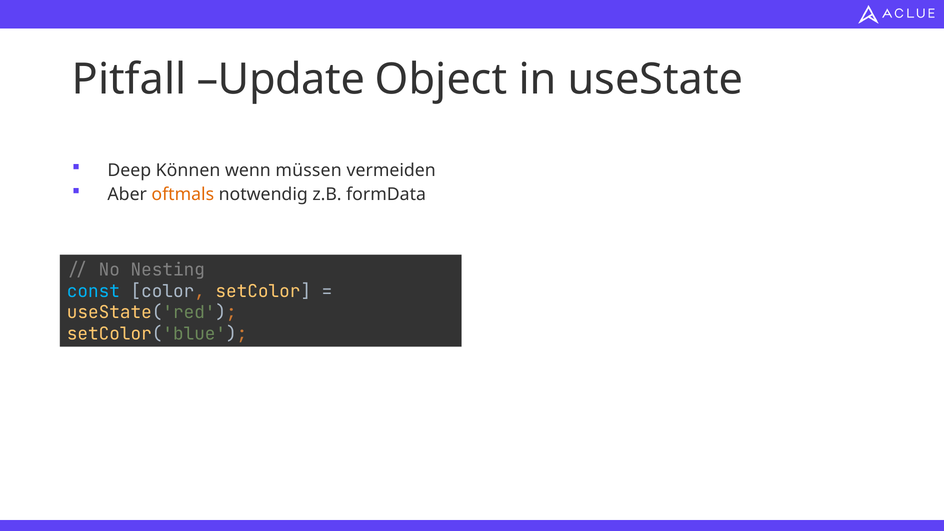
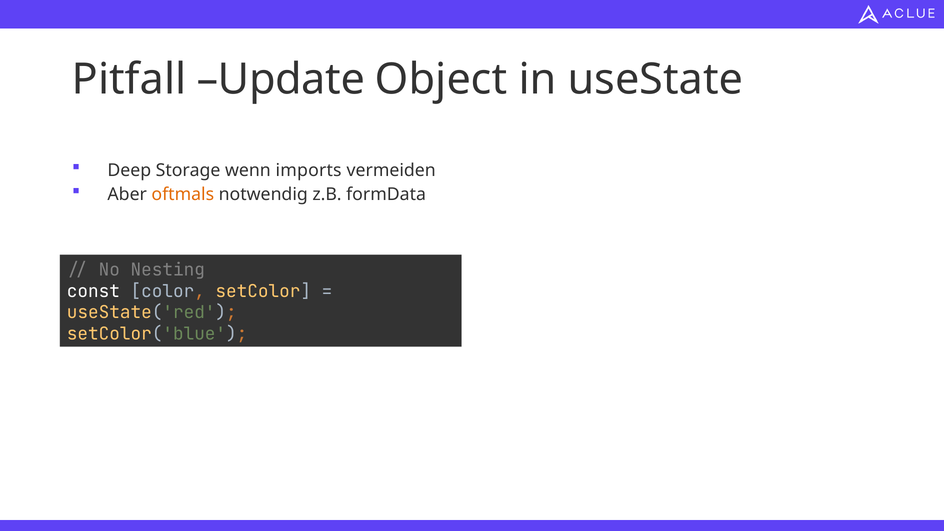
Können: Können -> Storage
müssen: müssen -> imports
const colour: light blue -> white
